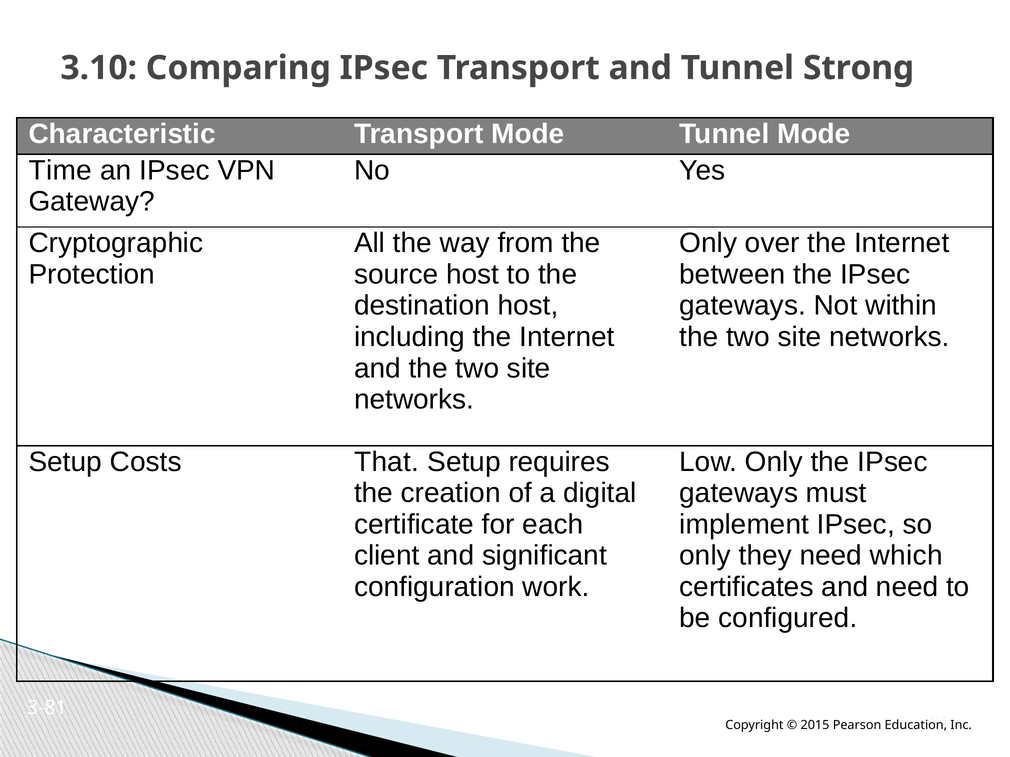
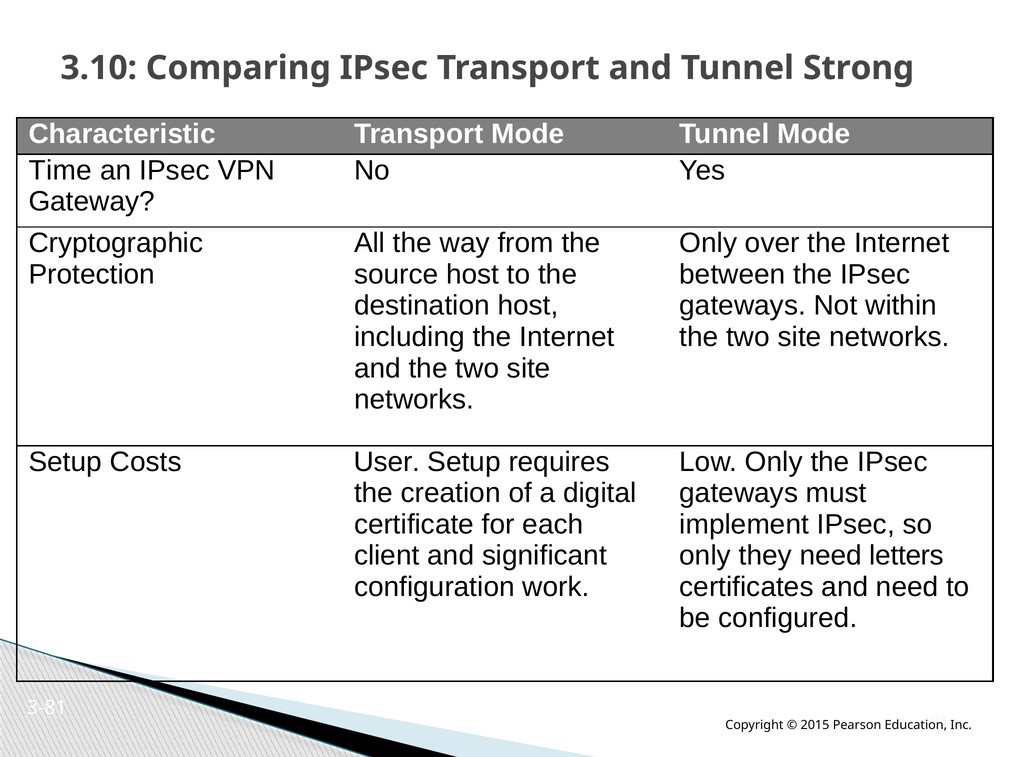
That: That -> User
which: which -> letters
